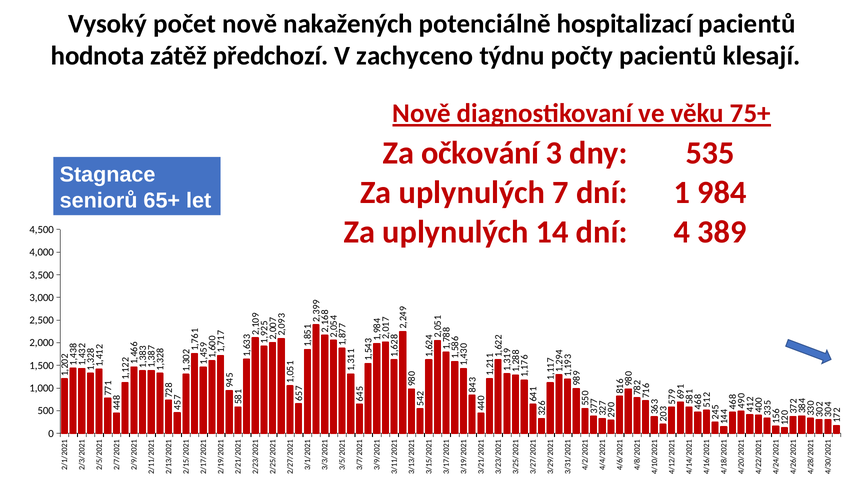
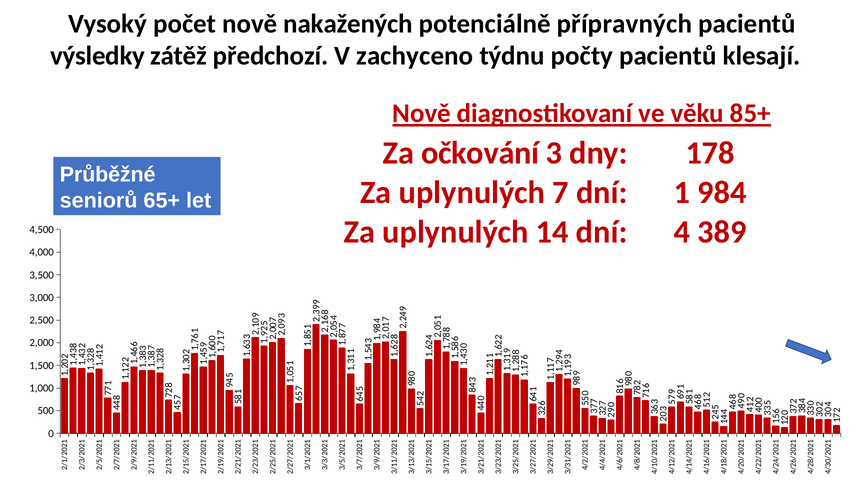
hospitalizací: hospitalizací -> přípravných
hodnota: hodnota -> výsledky
75+: 75+ -> 85+
535: 535 -> 178
Stagnace: Stagnace -> Průběžné
